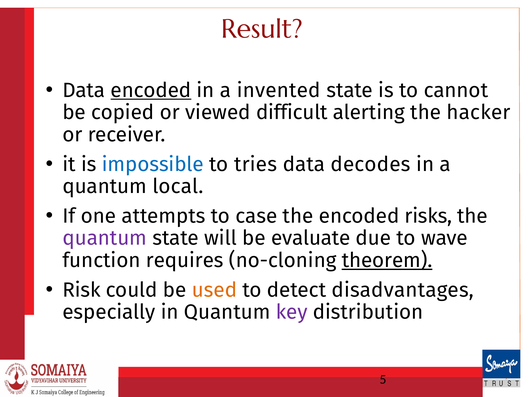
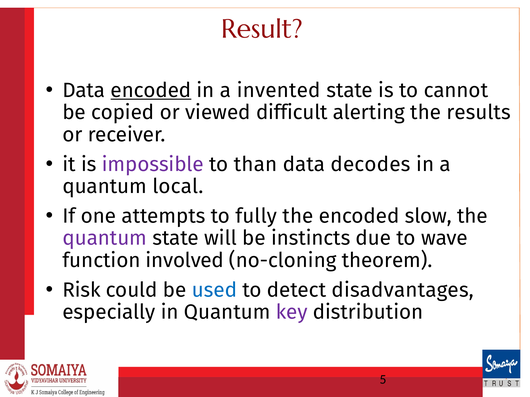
hacker: hacker -> results
impossible colour: blue -> purple
tries: tries -> than
case: case -> fully
risks: risks -> slow
evaluate: evaluate -> instincts
requires: requires -> involved
theorem underline: present -> none
used colour: orange -> blue
